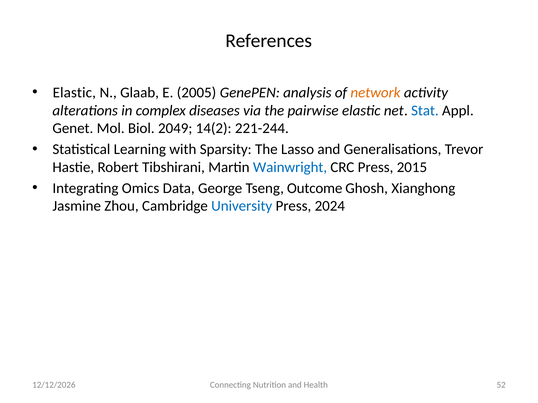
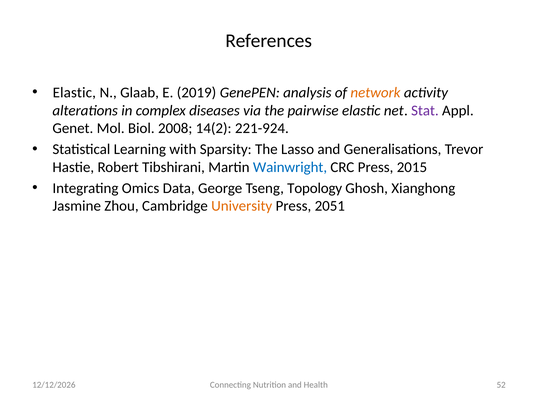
2005: 2005 -> 2019
Stat colour: blue -> purple
2049: 2049 -> 2008
221-244: 221-244 -> 221-924
Outcome: Outcome -> Topology
University colour: blue -> orange
2024: 2024 -> 2051
